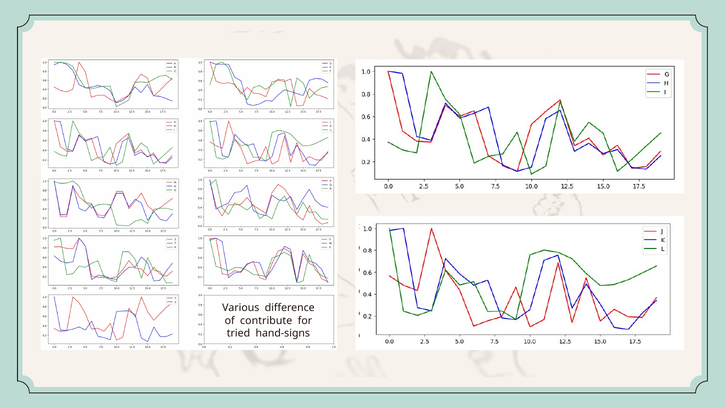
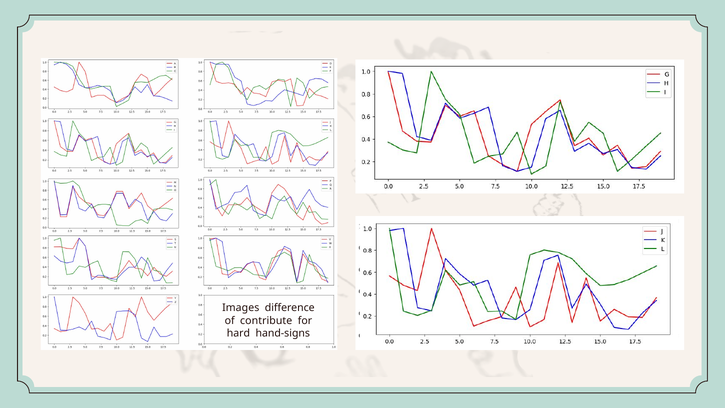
Various: Various -> Images
tried: tried -> hard
